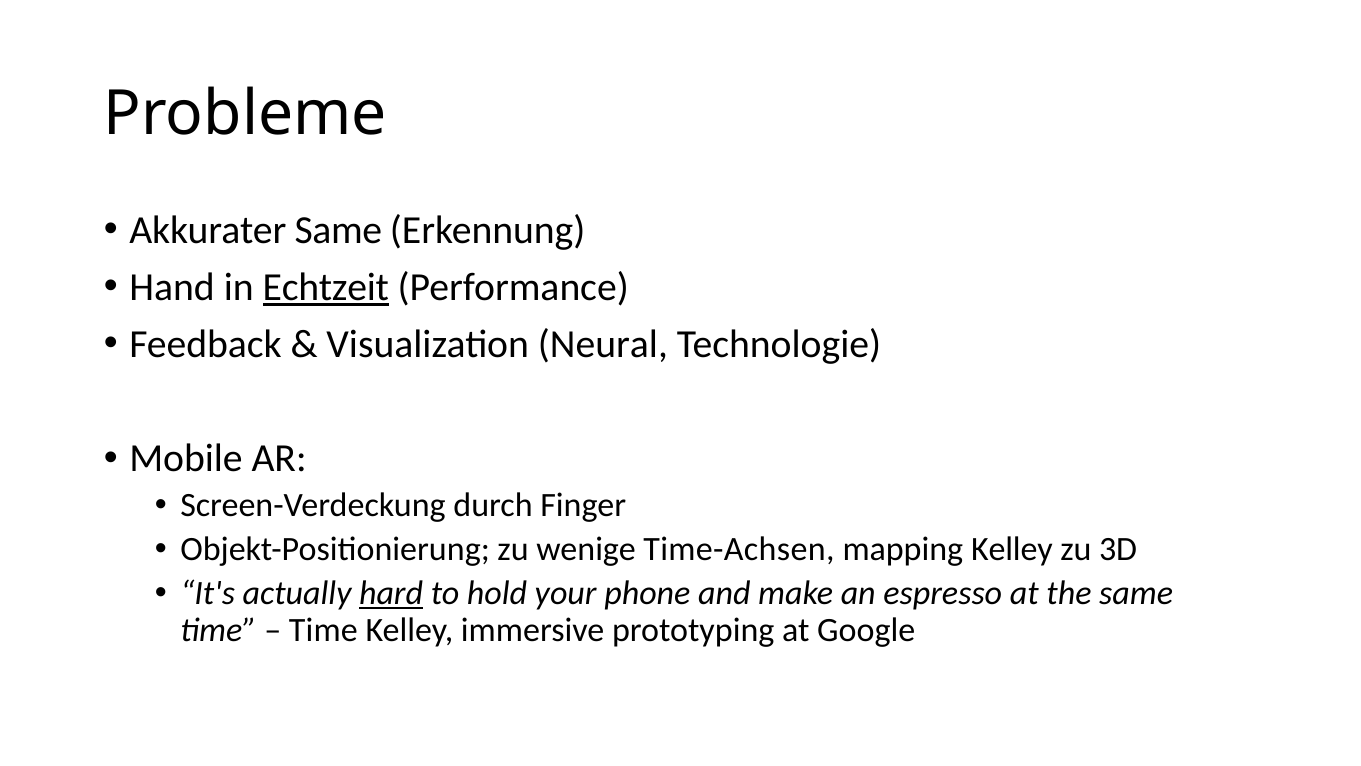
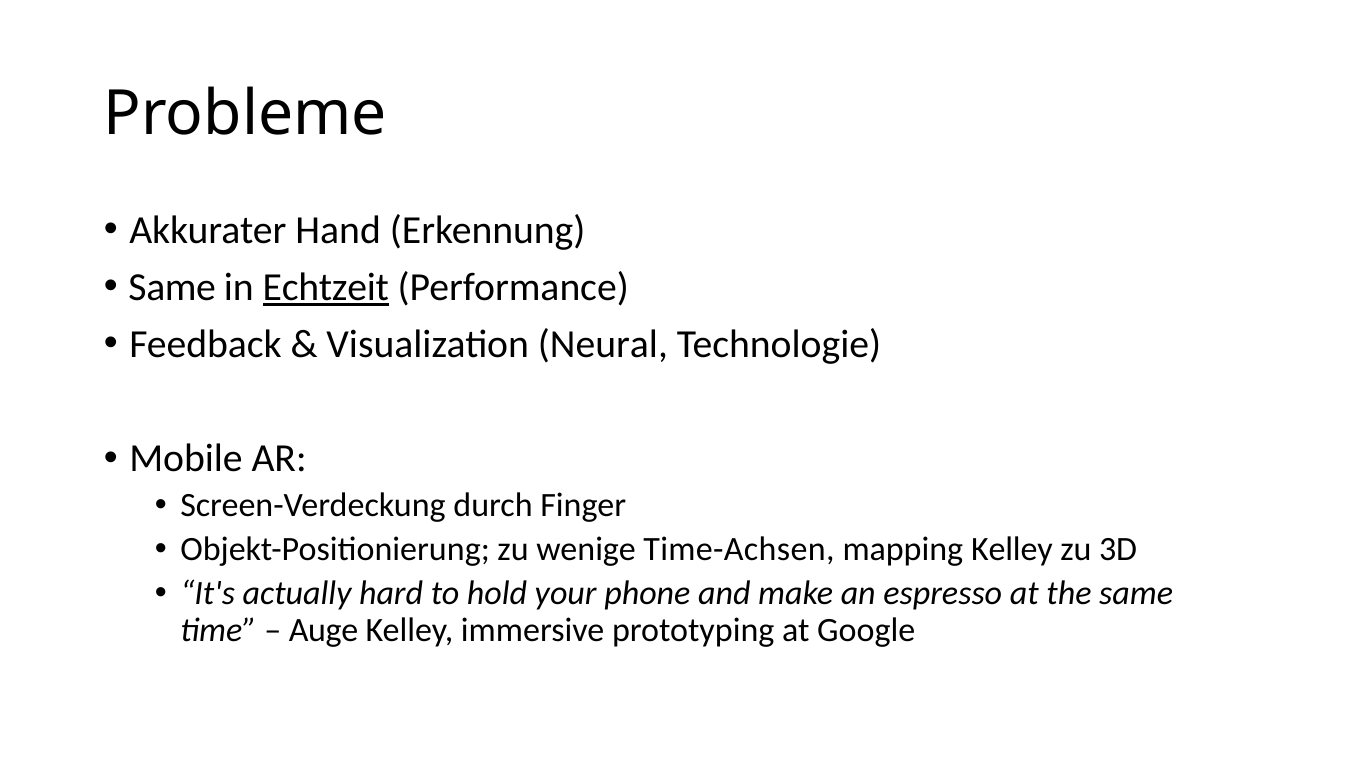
Akkurater Same: Same -> Hand
Hand at (172, 287): Hand -> Same
hard underline: present -> none
Time at (323, 630): Time -> Auge
